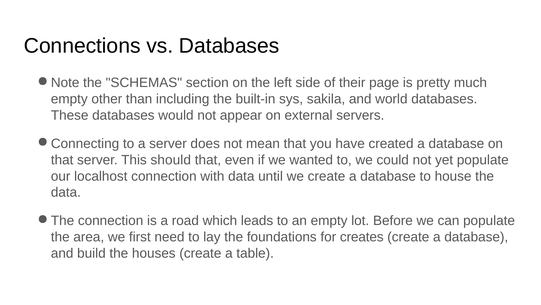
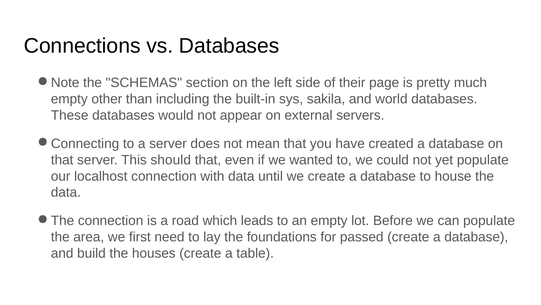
creates: creates -> passed
